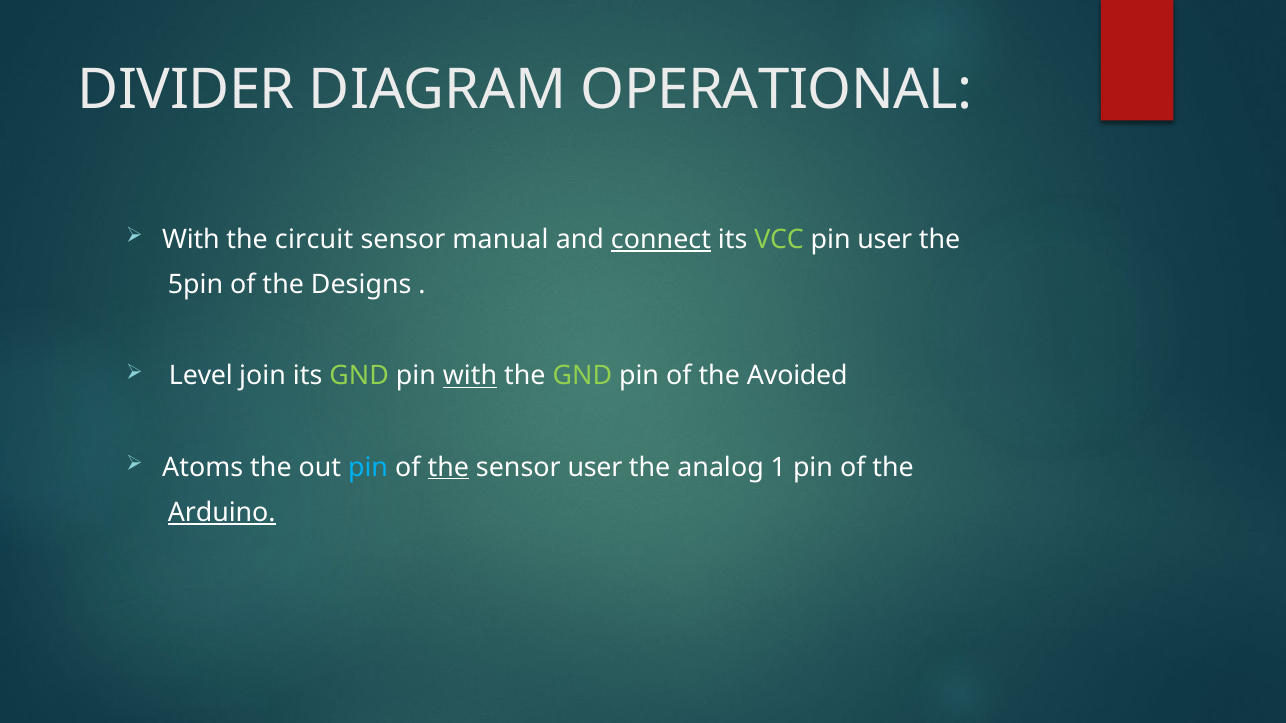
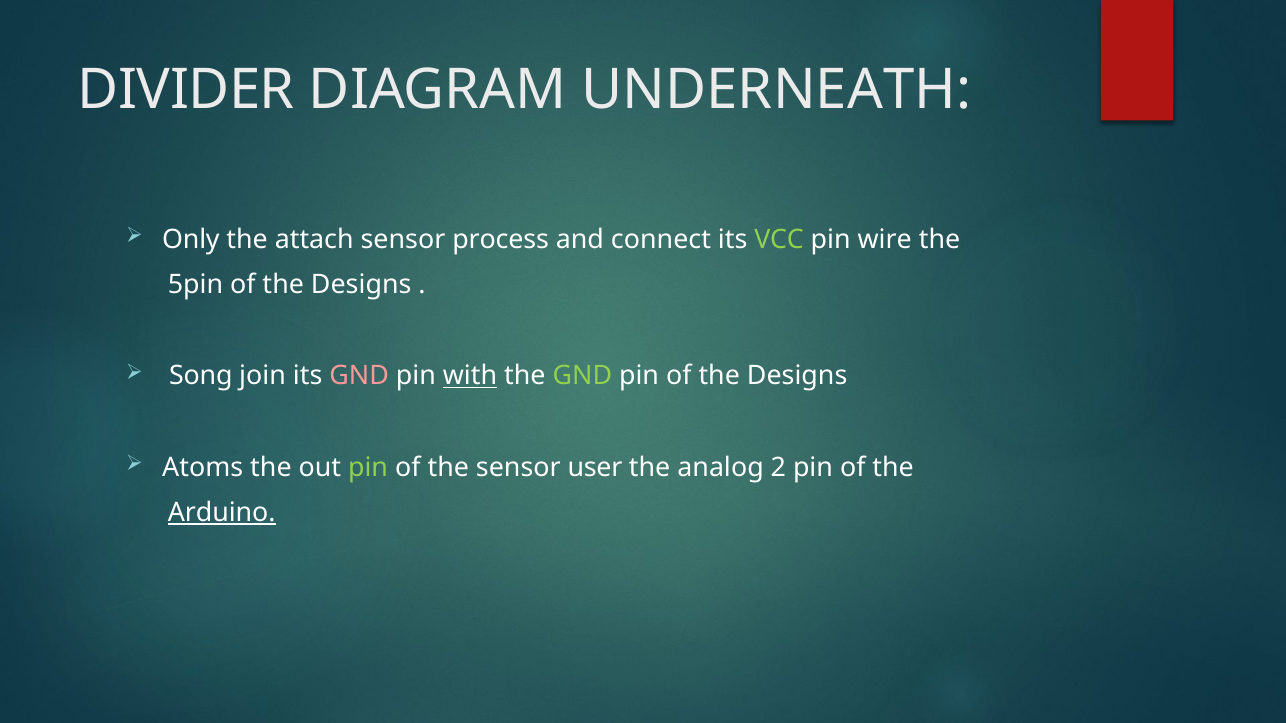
OPERATIONAL: OPERATIONAL -> UNDERNEATH
With at (191, 239): With -> Only
circuit: circuit -> attach
manual: manual -> process
connect underline: present -> none
pin user: user -> wire
Level: Level -> Song
GND at (359, 376) colour: light green -> pink
pin of the Avoided: Avoided -> Designs
pin at (368, 467) colour: light blue -> light green
the at (448, 467) underline: present -> none
1: 1 -> 2
